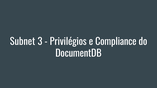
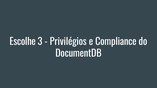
Subnet: Subnet -> Escolhe
